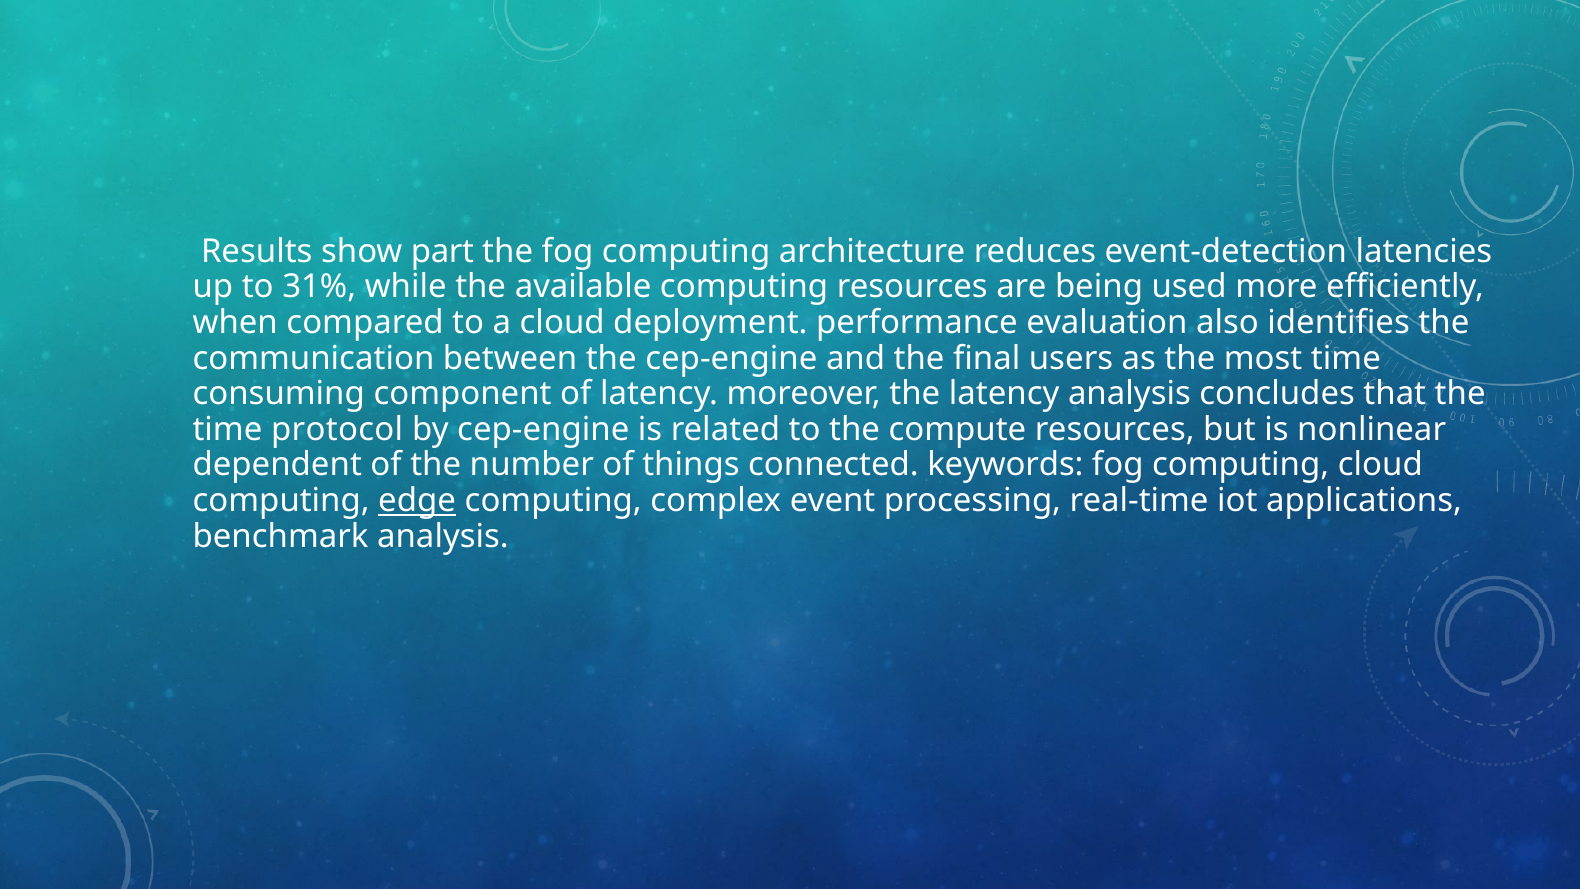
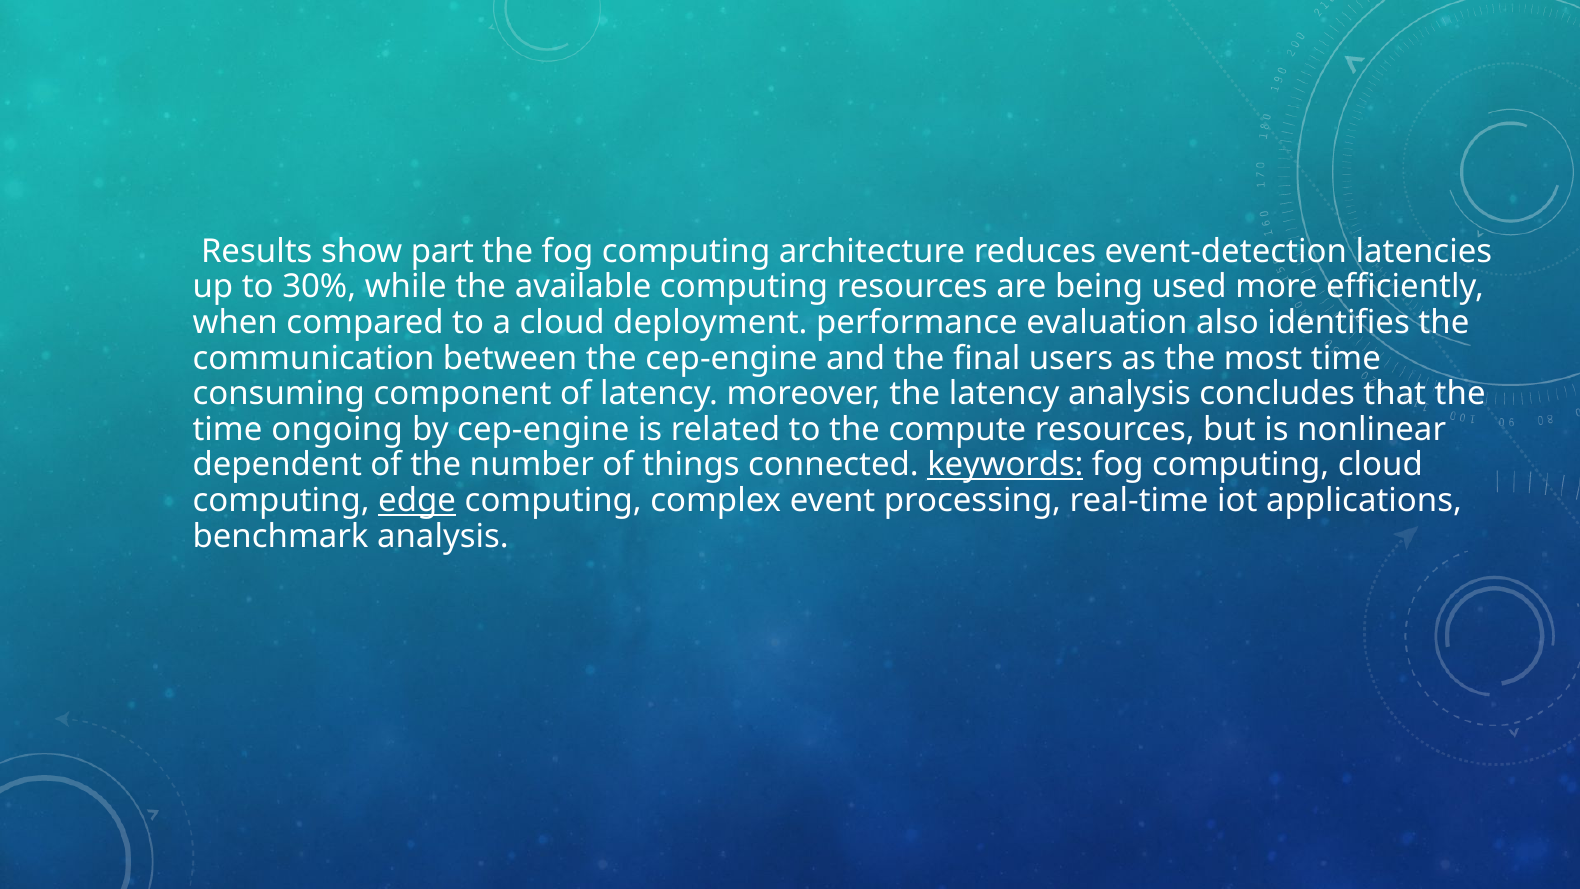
31%: 31% -> 30%
protocol: protocol -> ongoing
keywords underline: none -> present
